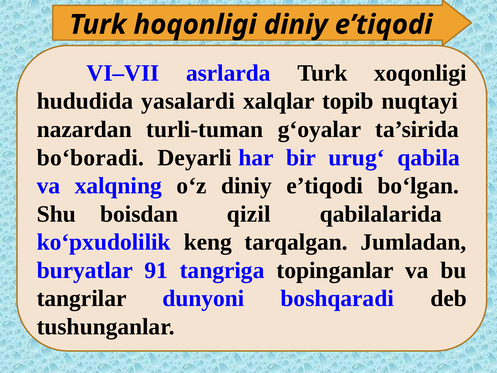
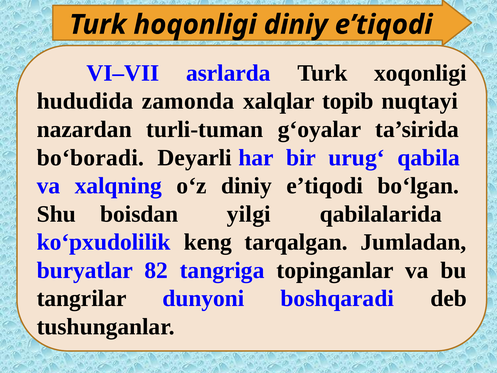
yasalardi: yasalardi -> zamonda
qizil: qizil -> yilgi
91: 91 -> 82
